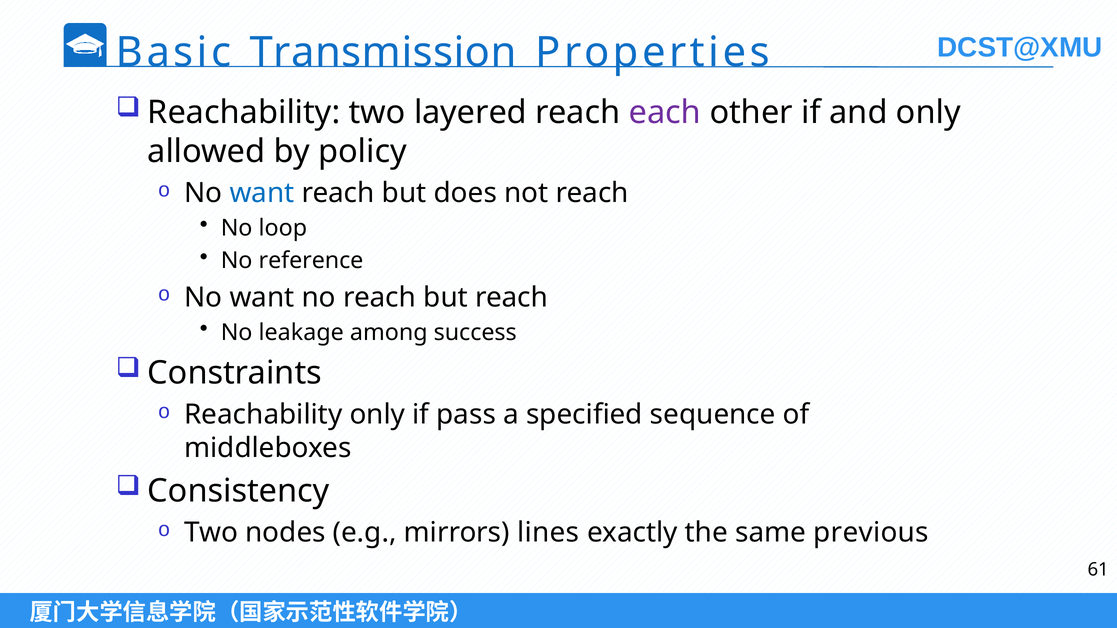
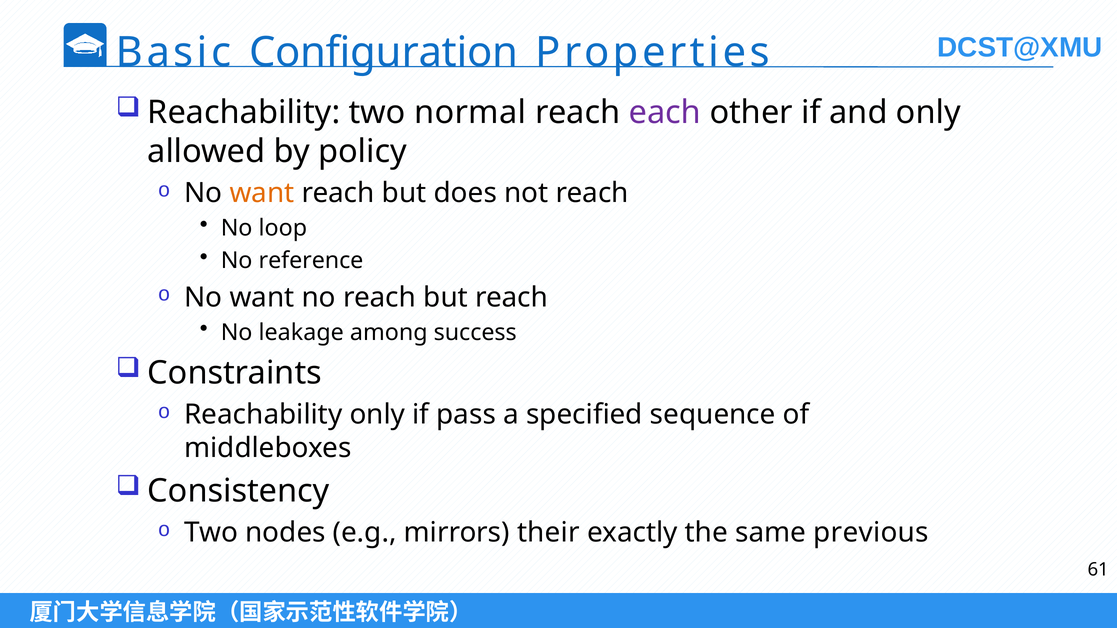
Transmission: Transmission -> Configuration
layered: layered -> normal
want at (262, 193) colour: blue -> orange
lines: lines -> their
